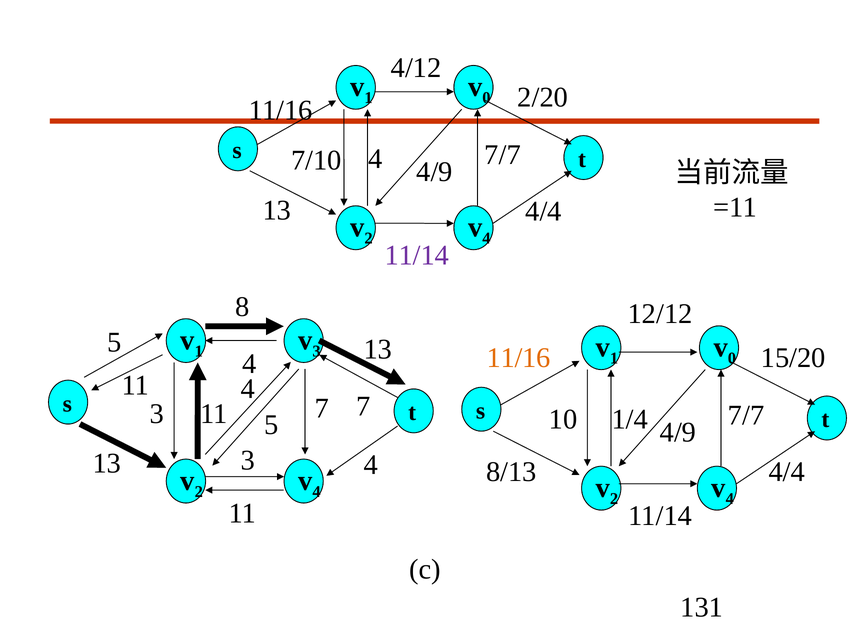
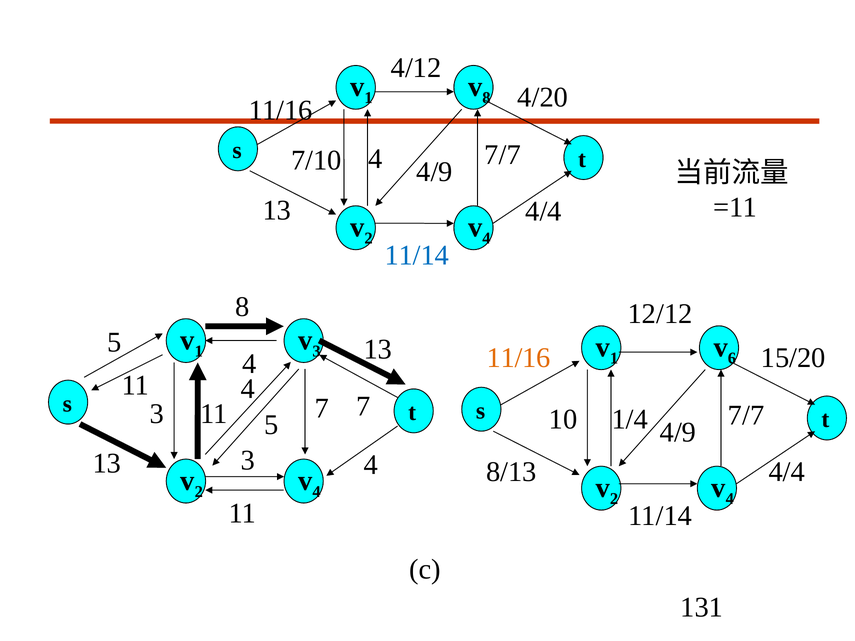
0 at (486, 98): 0 -> 8
2/20: 2/20 -> 4/20
11/14 at (417, 256) colour: purple -> blue
0 at (732, 359): 0 -> 6
